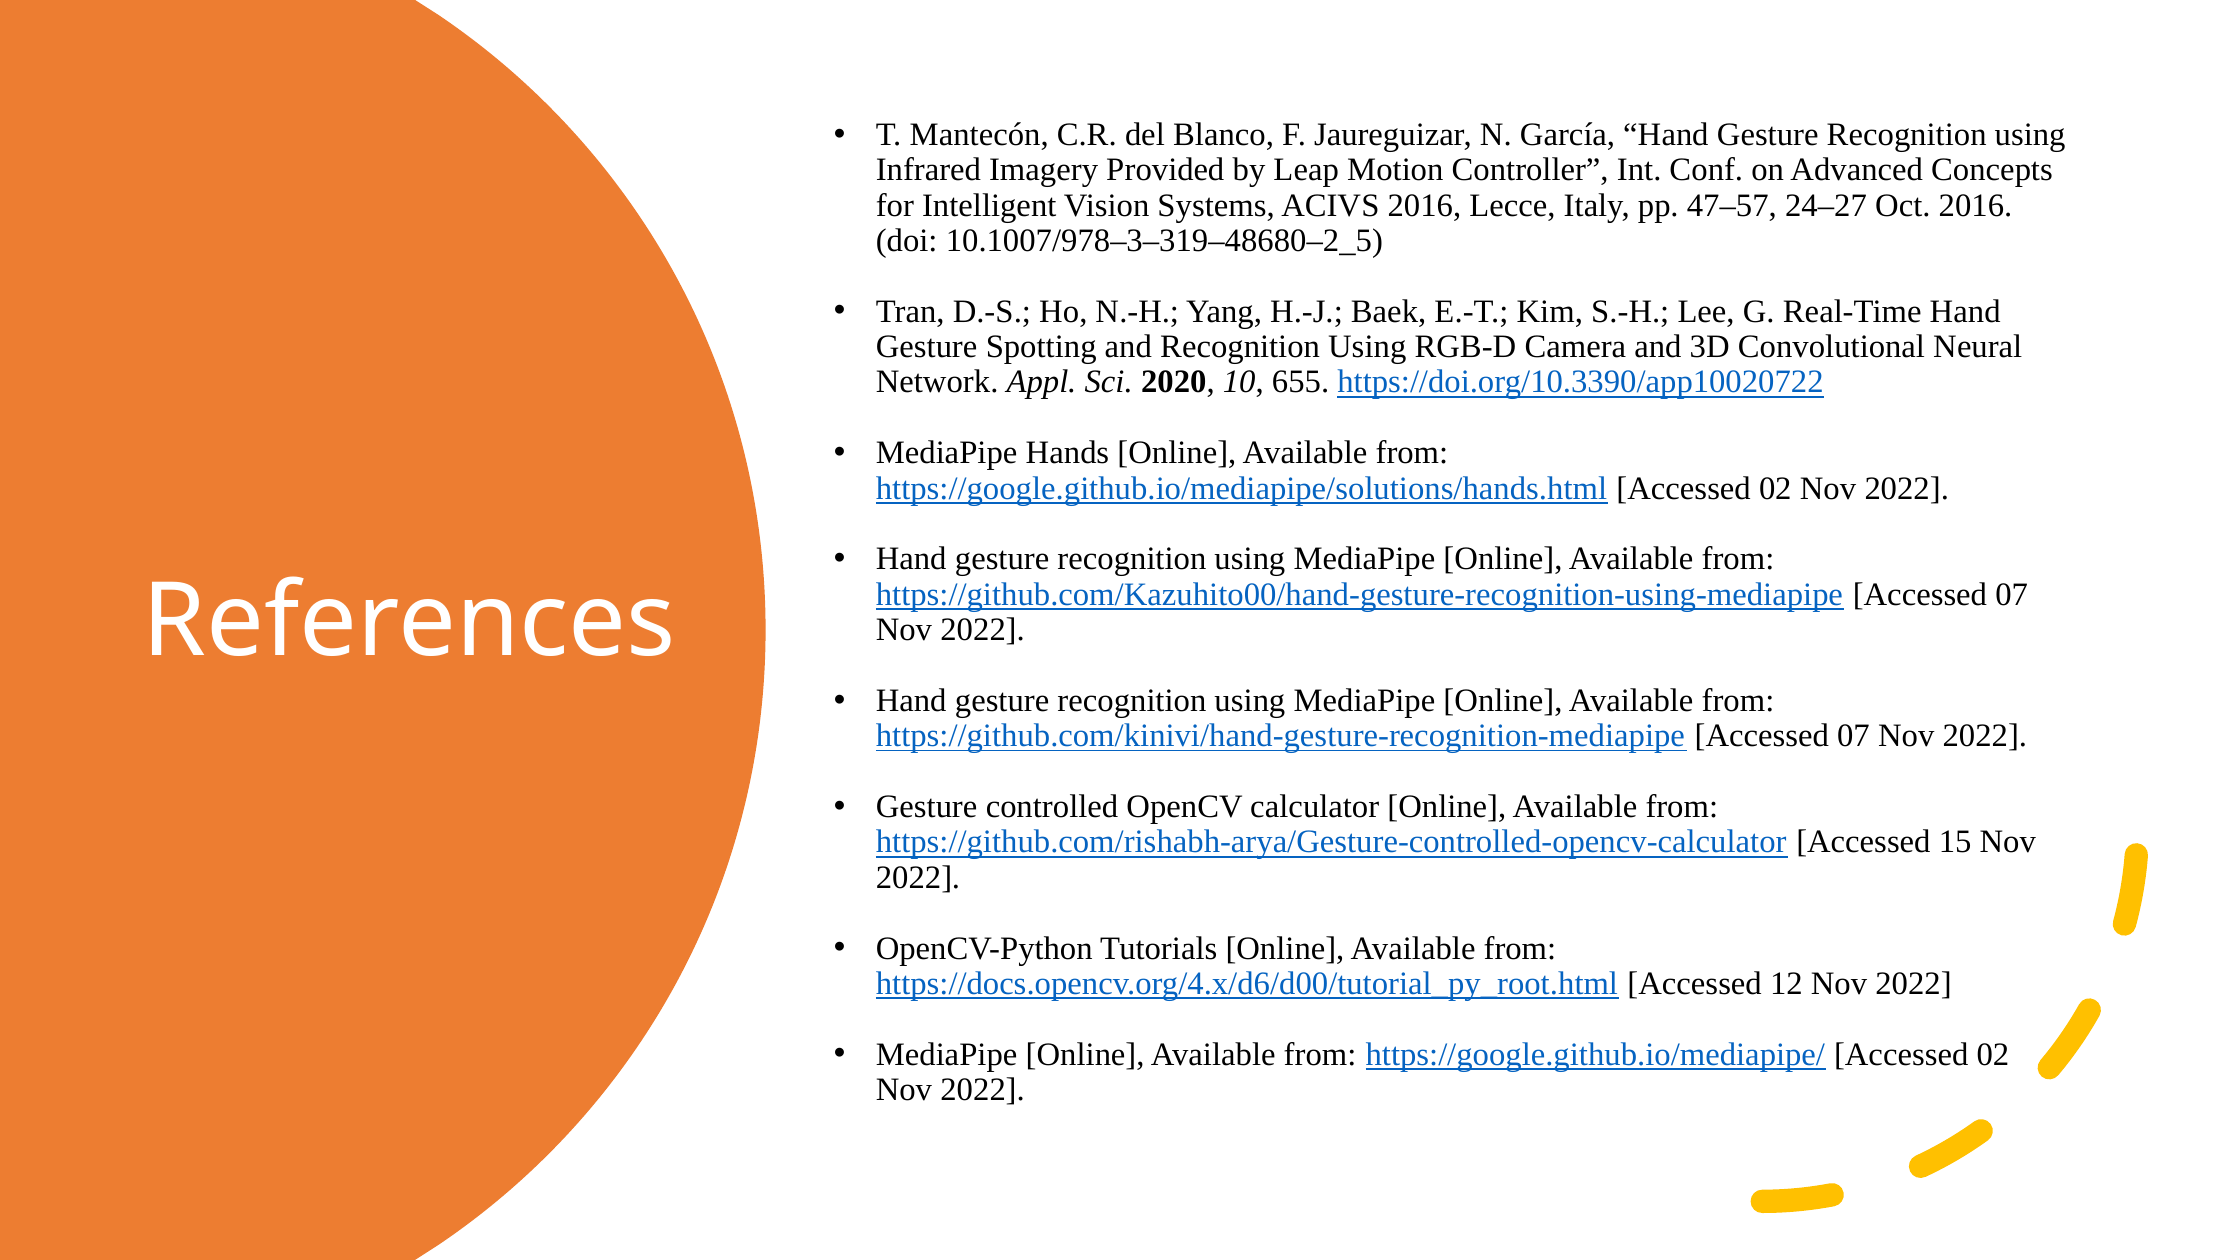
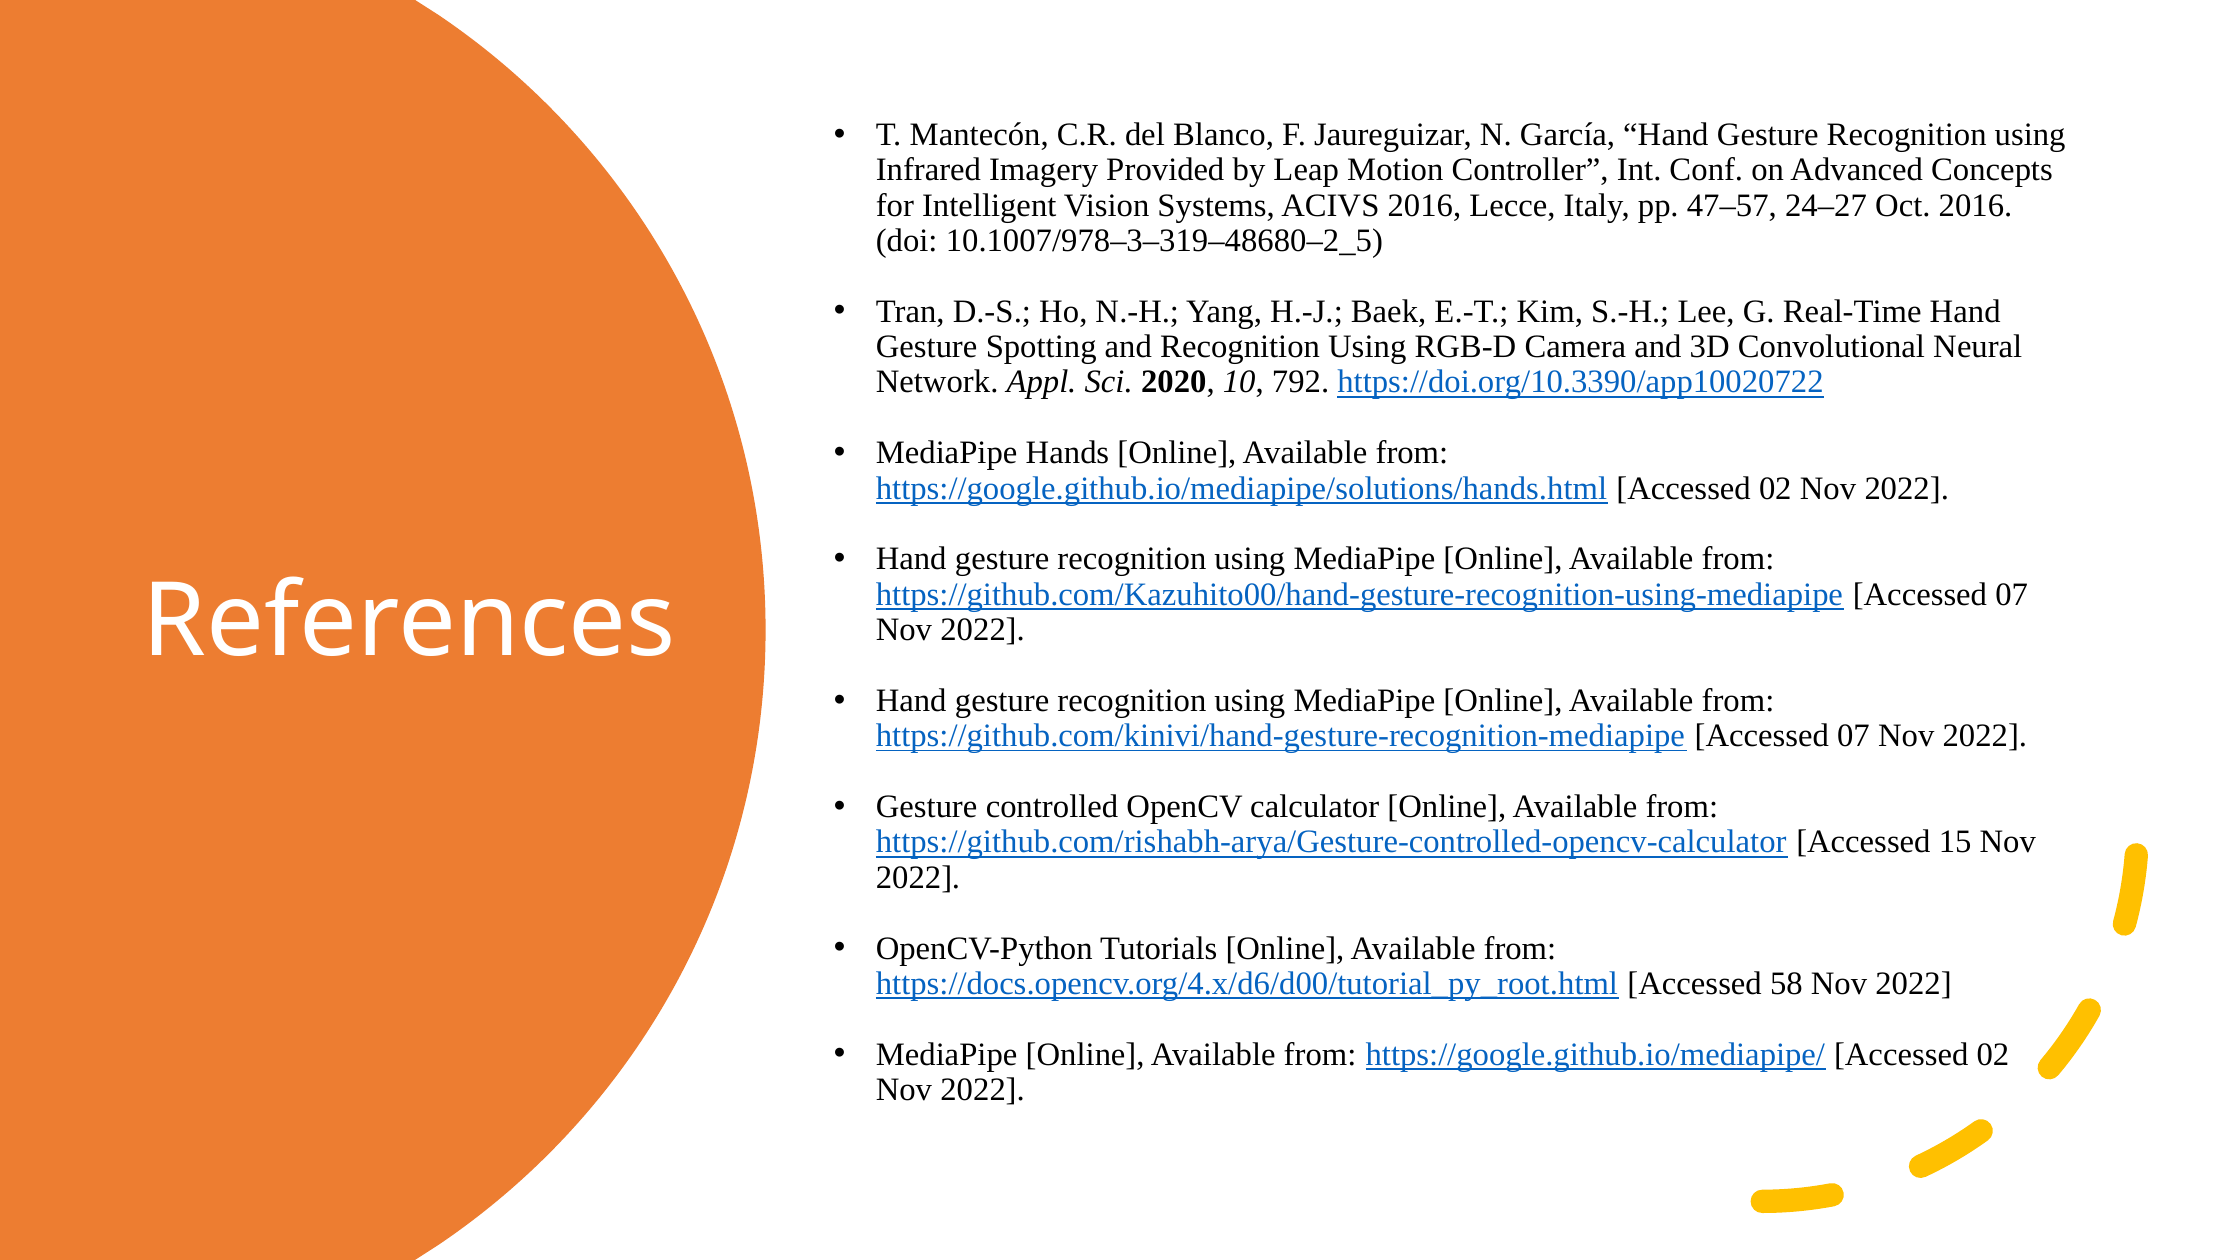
655: 655 -> 792
12: 12 -> 58
